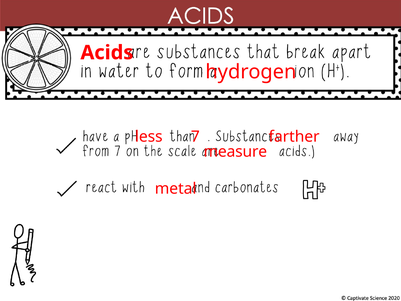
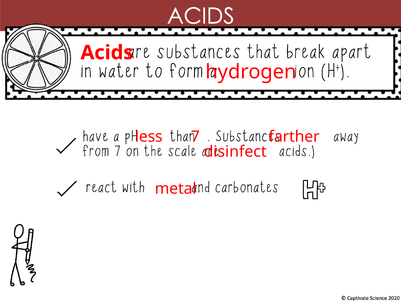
measure: measure -> disinfect
